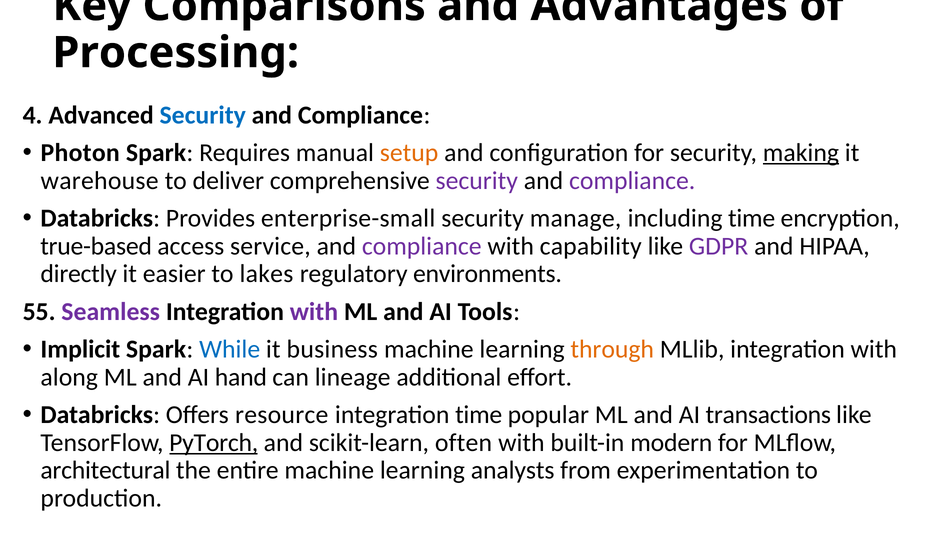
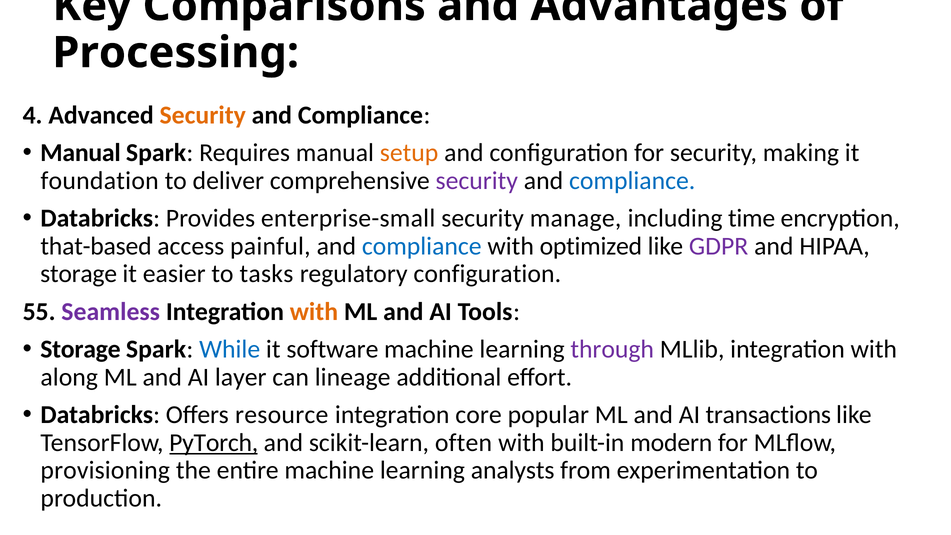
Security at (203, 115) colour: blue -> orange
Photon at (80, 153): Photon -> Manual
making underline: present -> none
warehouse: warehouse -> foundation
compliance at (632, 181) colour: purple -> blue
true-based: true-based -> that-based
service: service -> painful
compliance at (422, 246) colour: purple -> blue
capability: capability -> optimized
directly at (79, 274): directly -> storage
lakes: lakes -> tasks
regulatory environments: environments -> configuration
with at (314, 312) colour: purple -> orange
Implicit at (80, 349): Implicit -> Storage
business: business -> software
through colour: orange -> purple
hand: hand -> layer
integration time: time -> core
architectural: architectural -> provisioning
